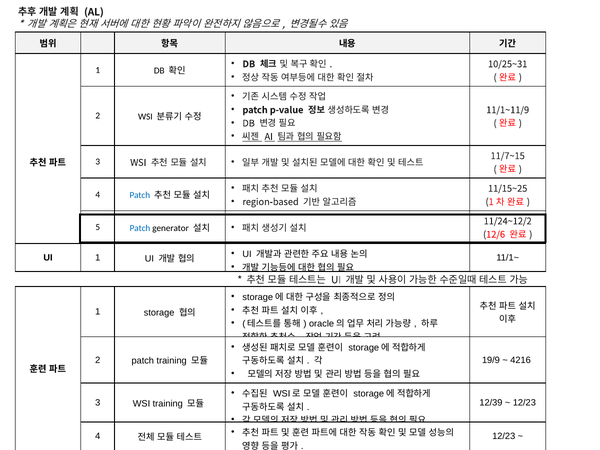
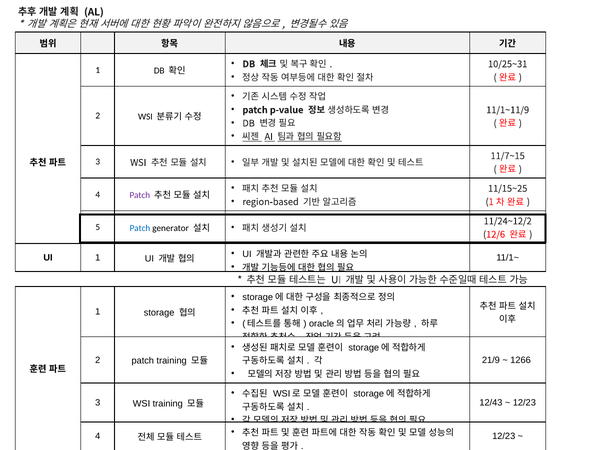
Patch at (140, 195) colour: blue -> purple
19/9: 19/9 -> 21/9
4216: 4216 -> 1266
12/39: 12/39 -> 12/43
